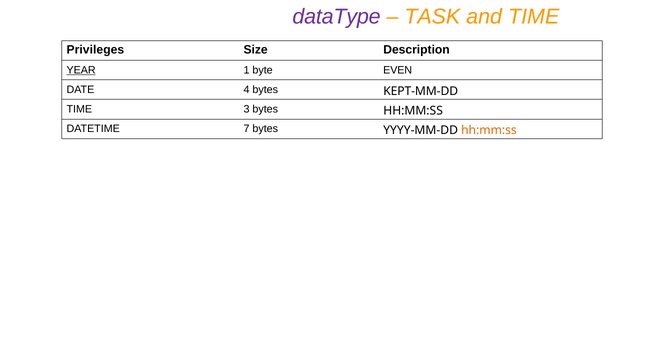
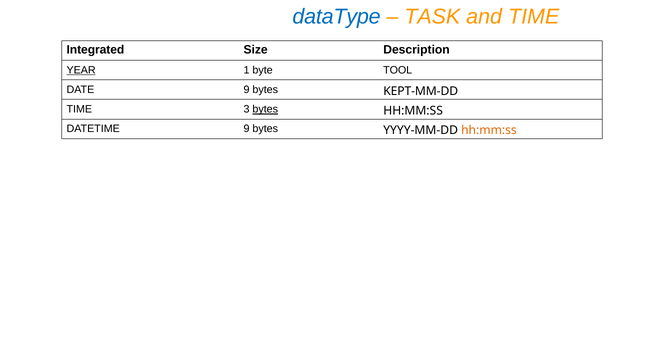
dataType colour: purple -> blue
Privileges: Privileges -> Integrated
EVEN: EVEN -> TOOL
DATE 4: 4 -> 9
bytes at (265, 109) underline: none -> present
DATETIME 7: 7 -> 9
